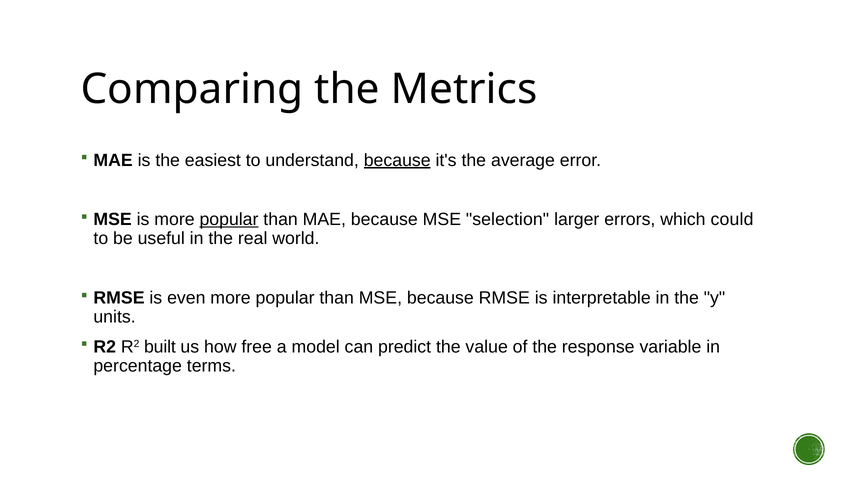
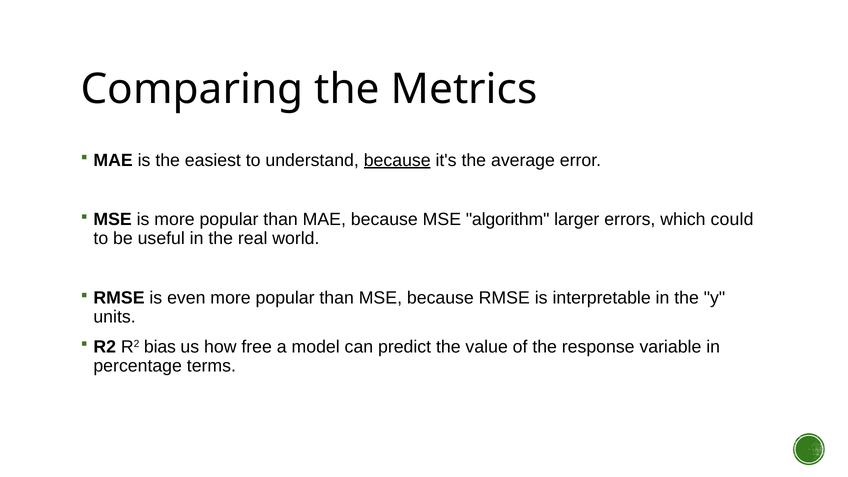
popular at (229, 220) underline: present -> none
selection: selection -> algorithm
built: built -> bias
